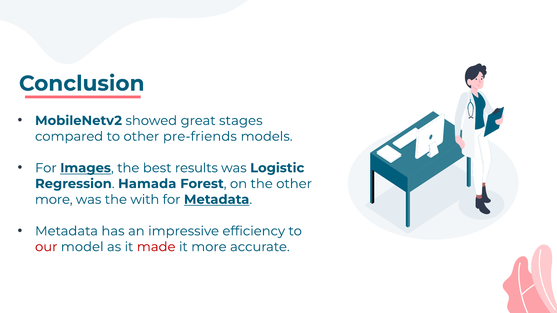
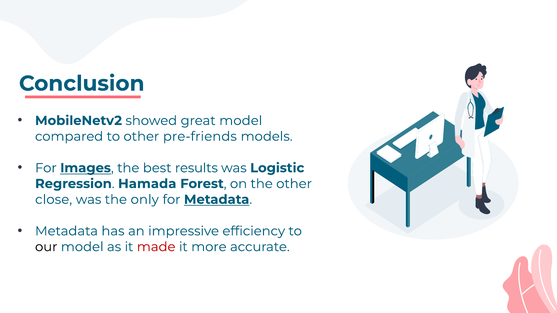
great stages: stages -> model
more at (54, 200): more -> close
with: with -> only
our colour: red -> black
